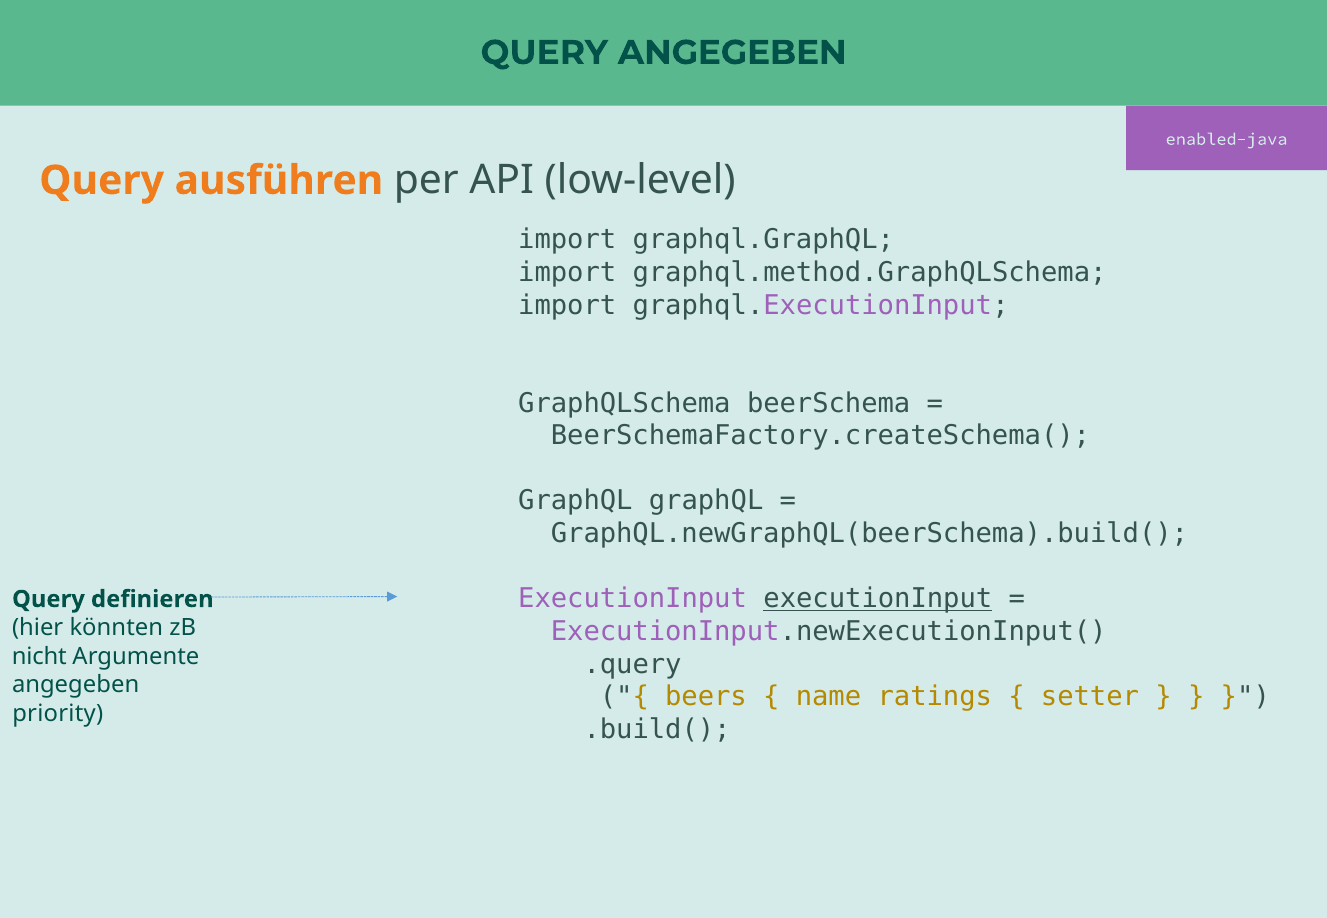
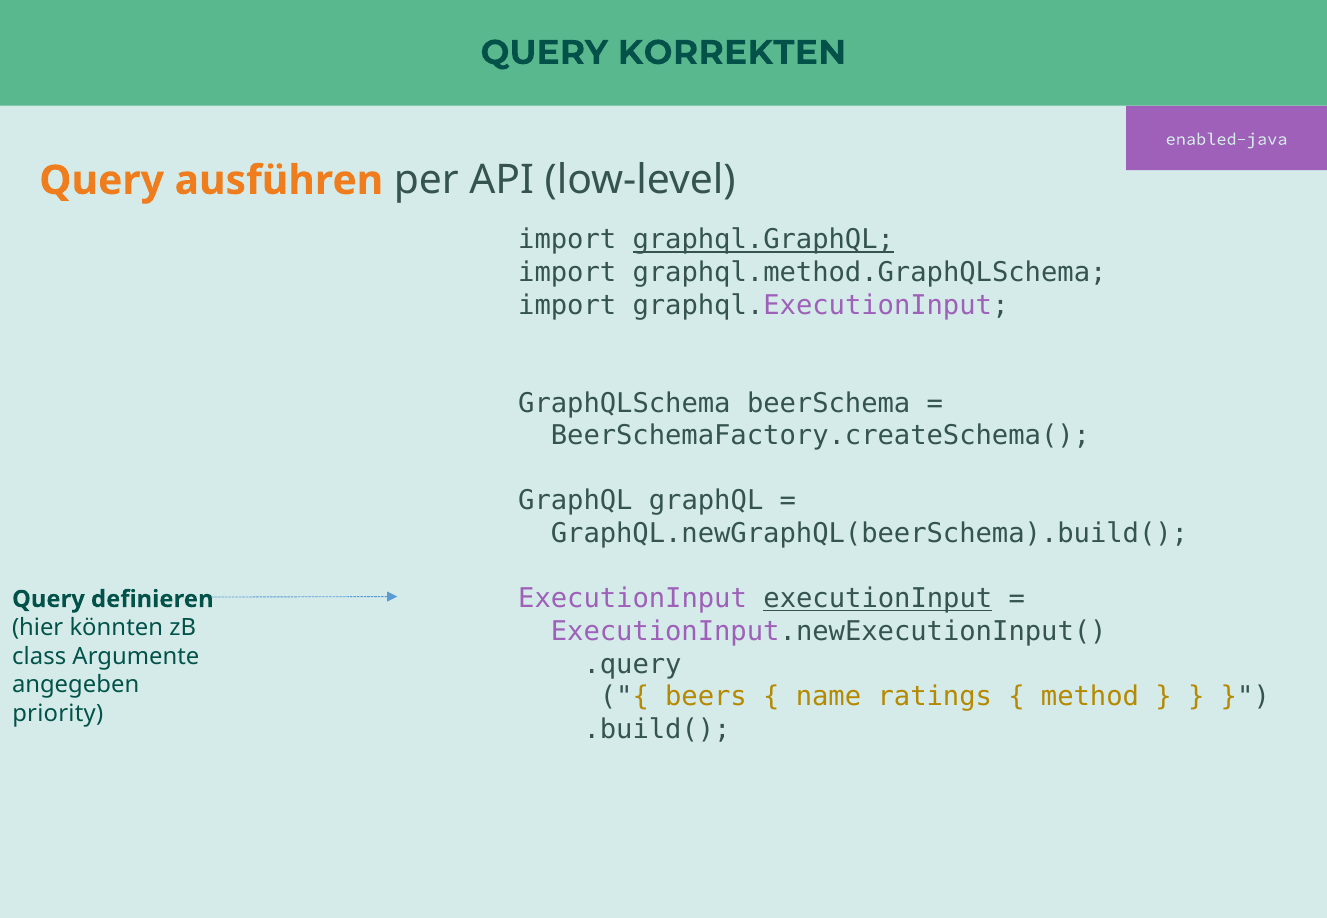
QUERY ANGEGEBEN: ANGEGEBEN -> KORREKTEN
graphql.GraphQL underline: none -> present
nicht: nicht -> class
setter: setter -> method
